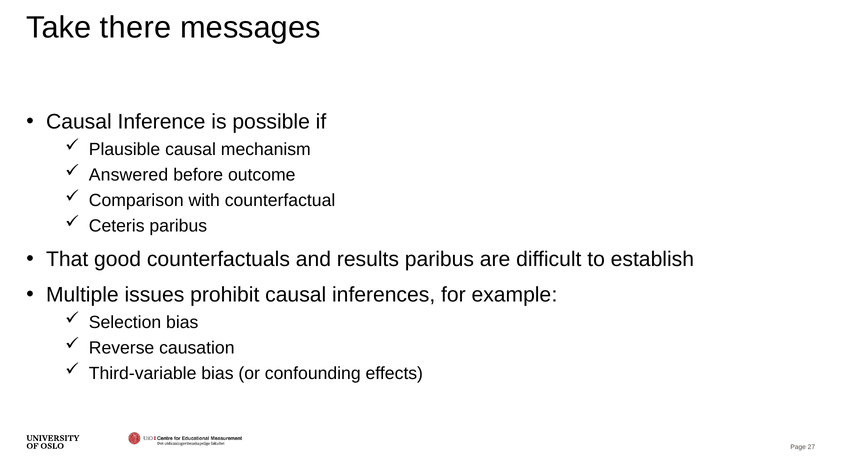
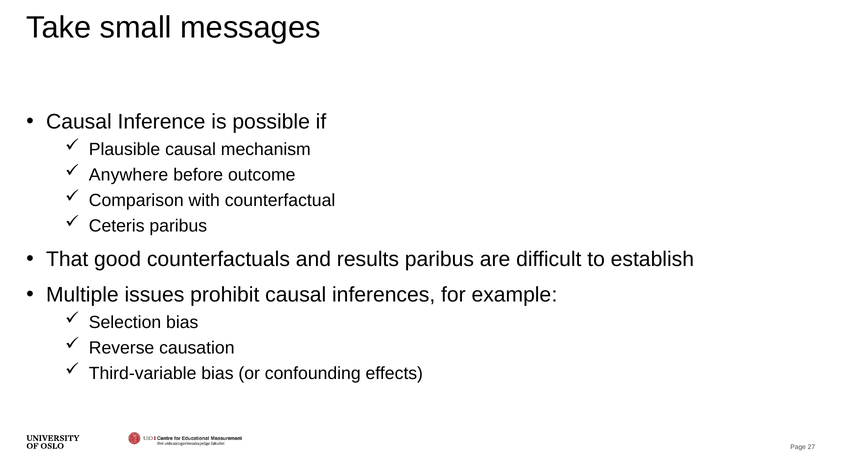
there: there -> small
Answered: Answered -> Anywhere
